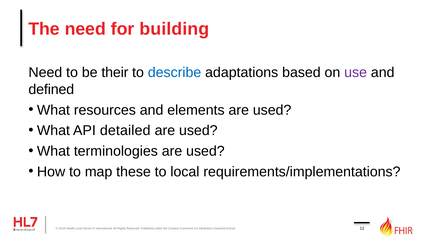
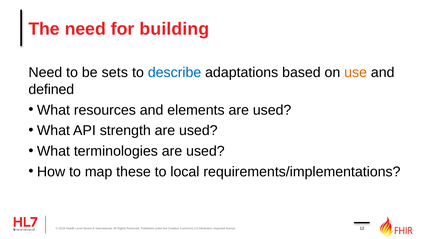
their: their -> sets
use colour: purple -> orange
detailed: detailed -> strength
